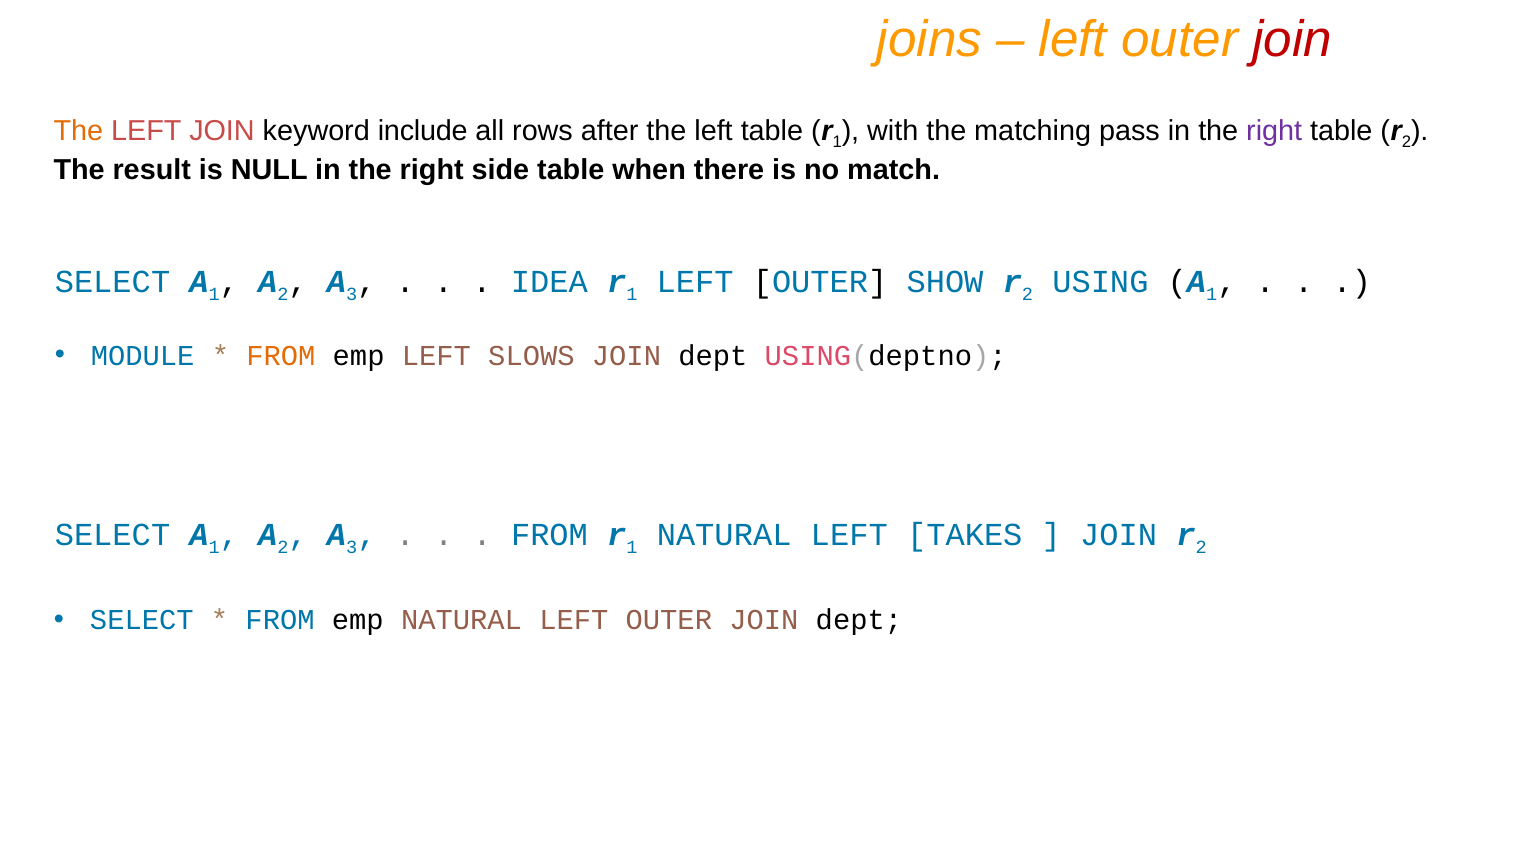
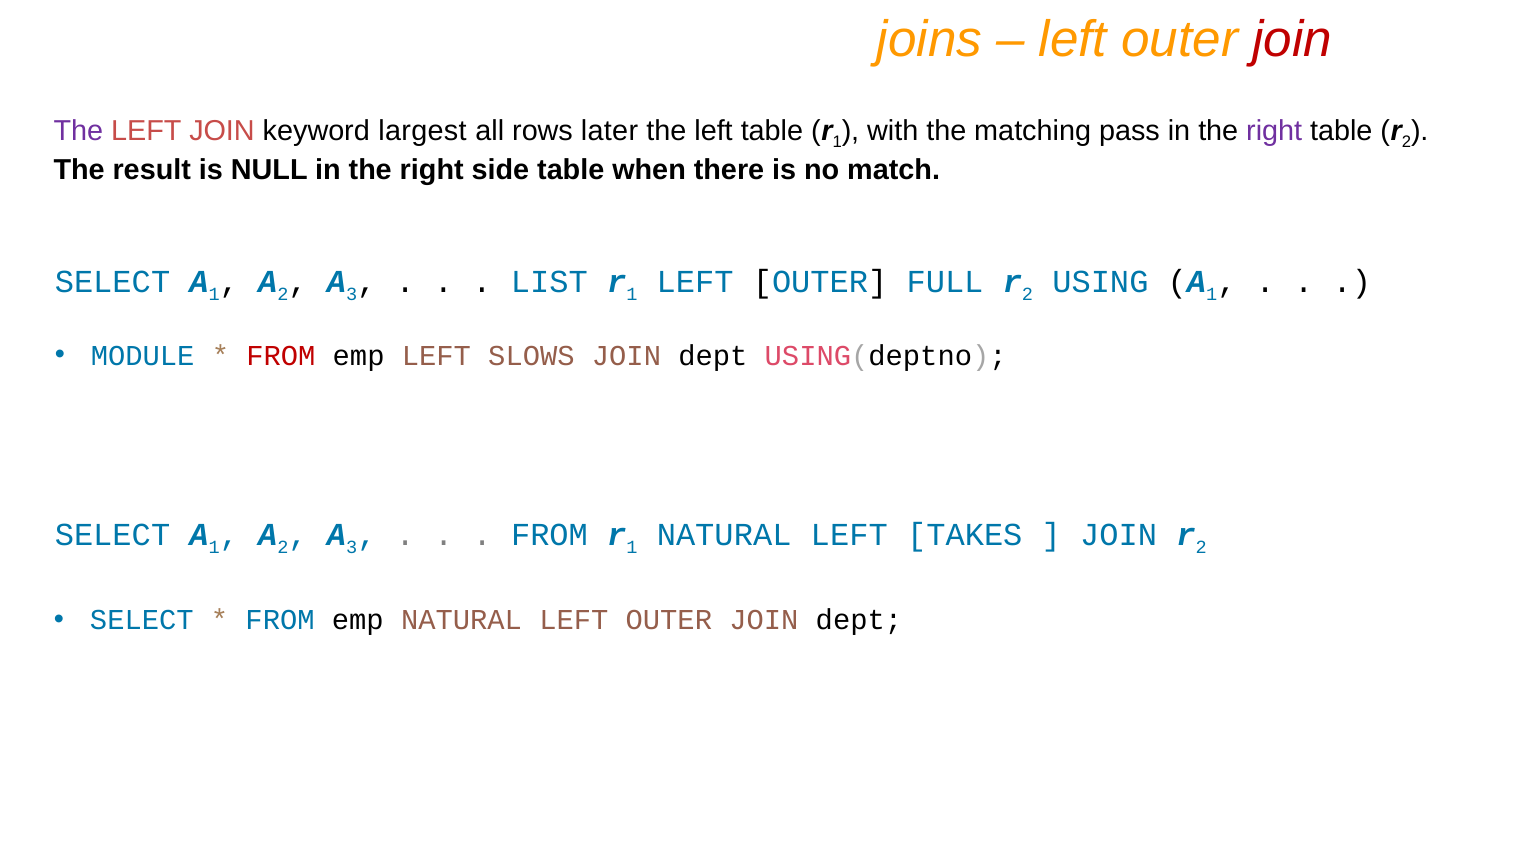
The at (78, 131) colour: orange -> purple
include: include -> largest
after: after -> later
IDEA: IDEA -> LIST
SHOW: SHOW -> FULL
FROM at (281, 356) colour: orange -> red
